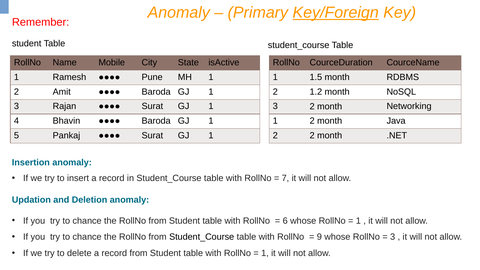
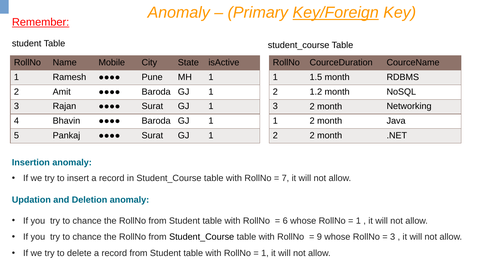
Remember underline: none -> present
